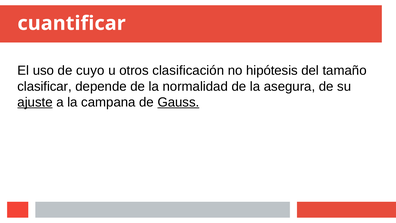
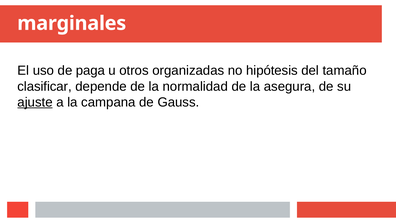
cuantificar: cuantificar -> marginales
cuyo: cuyo -> paga
clasificación: clasificación -> organizadas
Gauss underline: present -> none
